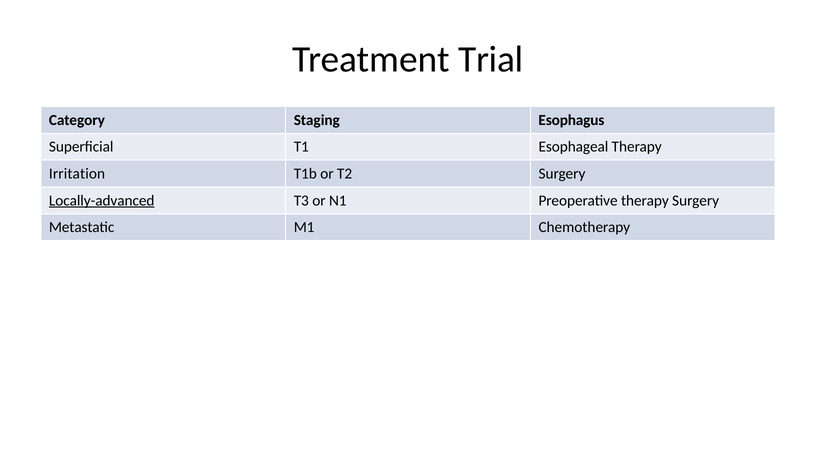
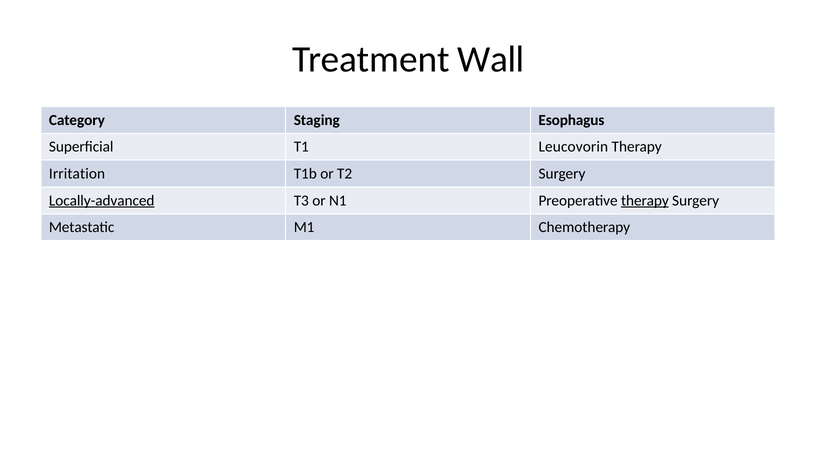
Trial: Trial -> Wall
Esophageal: Esophageal -> Leucovorin
therapy at (645, 201) underline: none -> present
